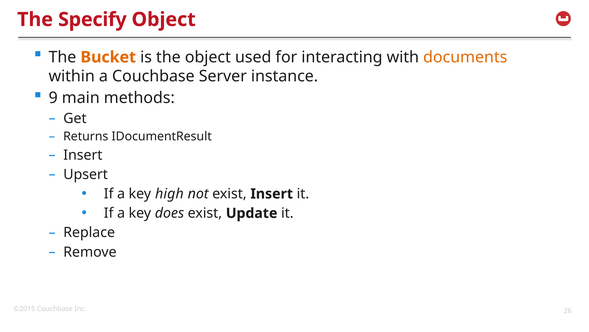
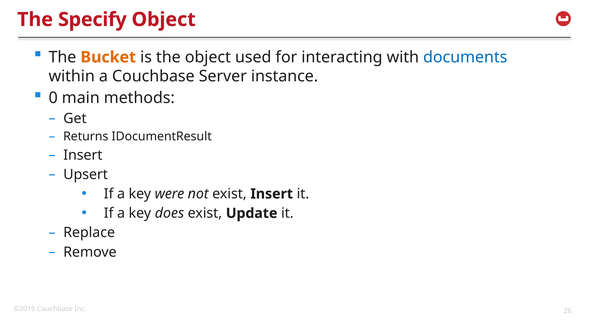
documents colour: orange -> blue
9: 9 -> 0
high: high -> were
